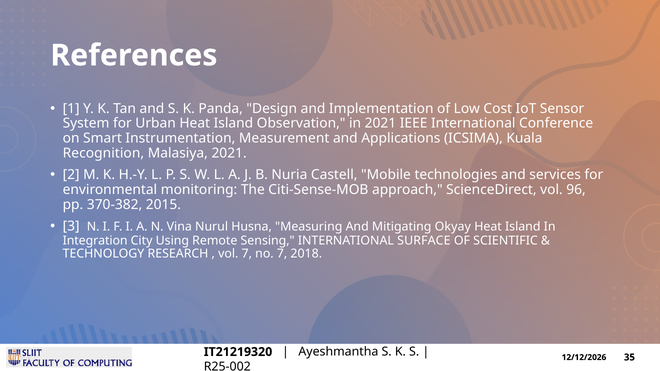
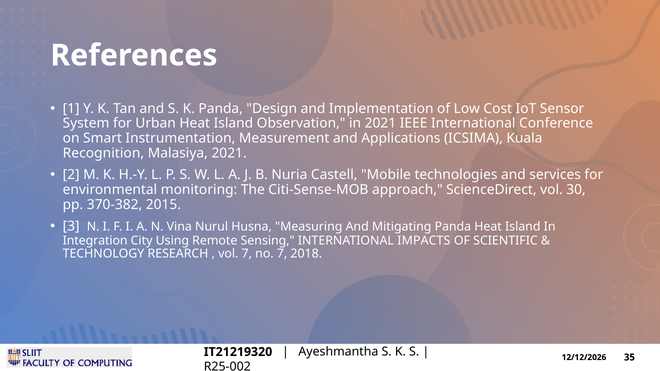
96: 96 -> 30
Mitigating Okyay: Okyay -> Panda
SURFACE: SURFACE -> IMPACTS
